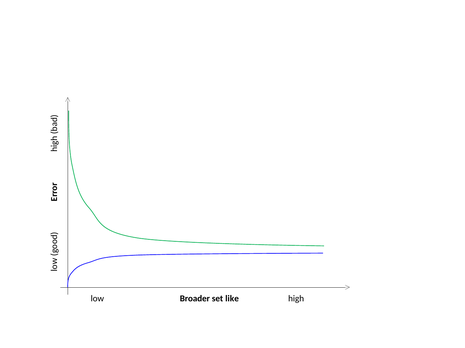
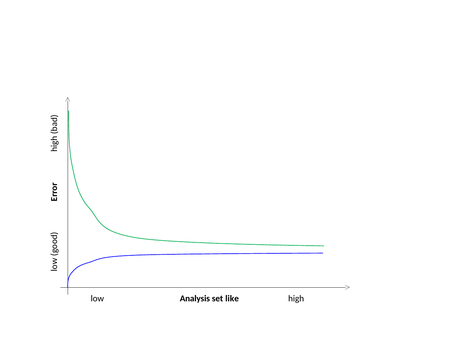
Broader: Broader -> Analysis
